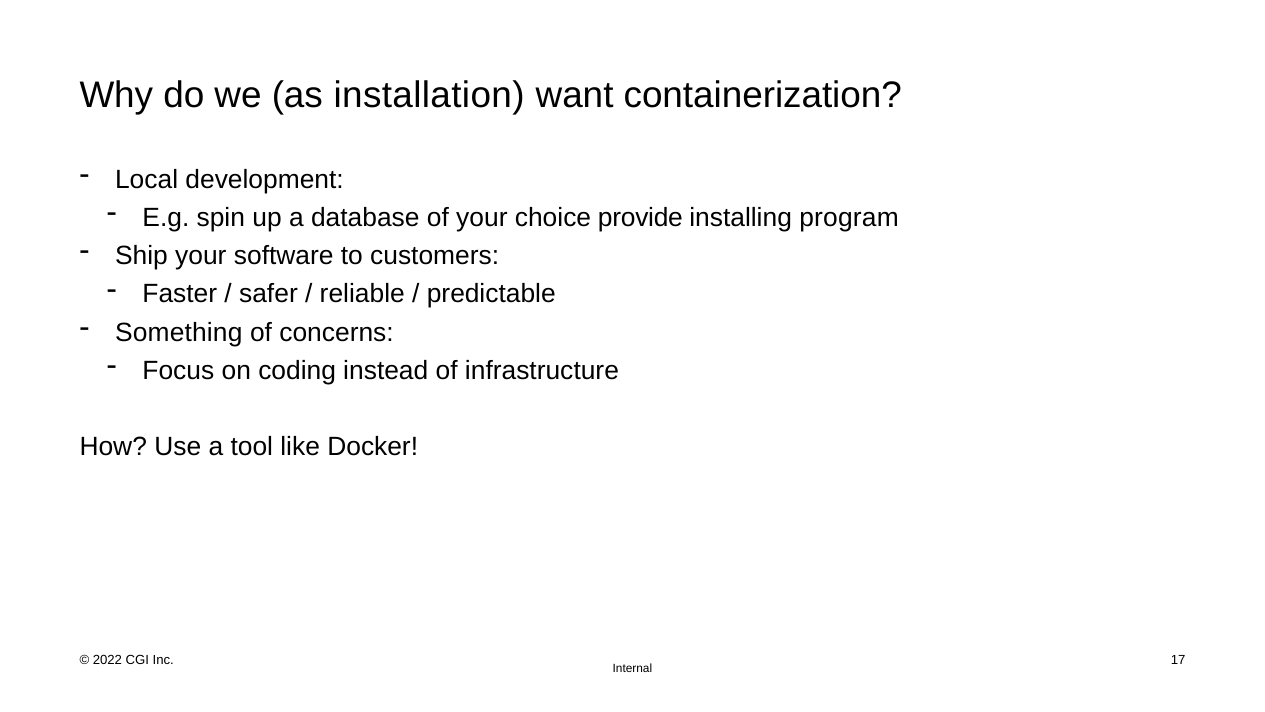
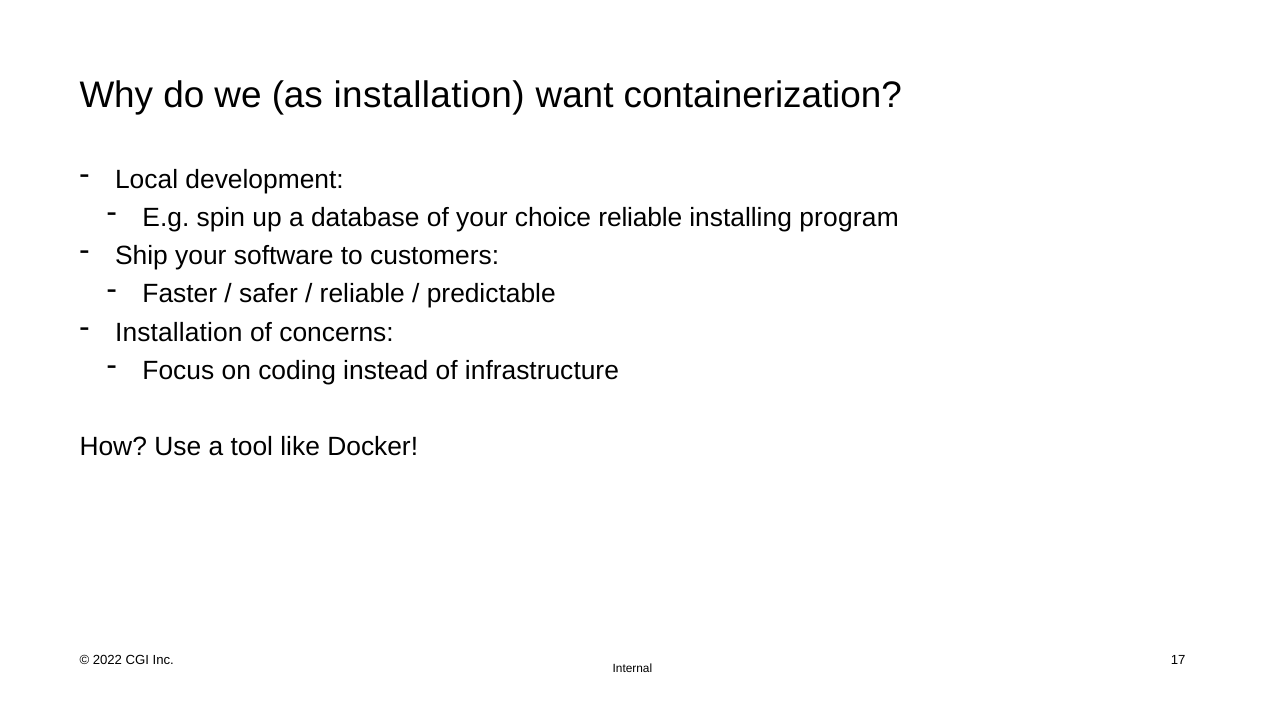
choice provide: provide -> reliable
Something at (179, 332): Something -> Installation
